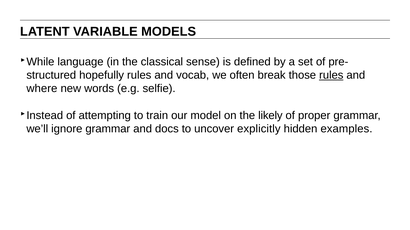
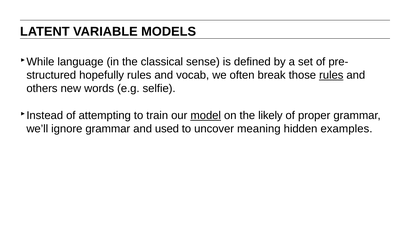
where: where -> others
model underline: none -> present
docs: docs -> used
explicitly: explicitly -> meaning
